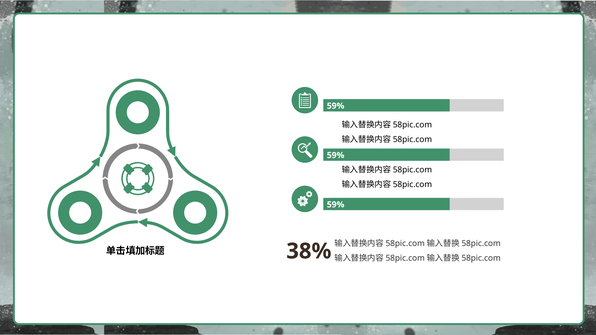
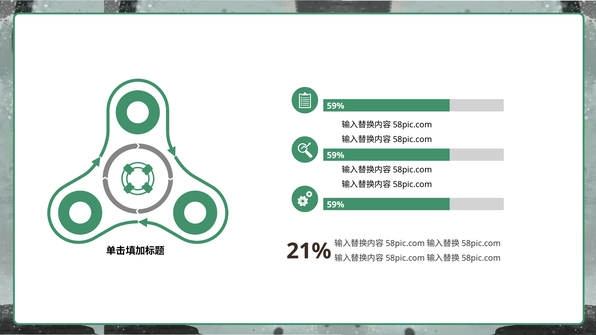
38%: 38% -> 21%
